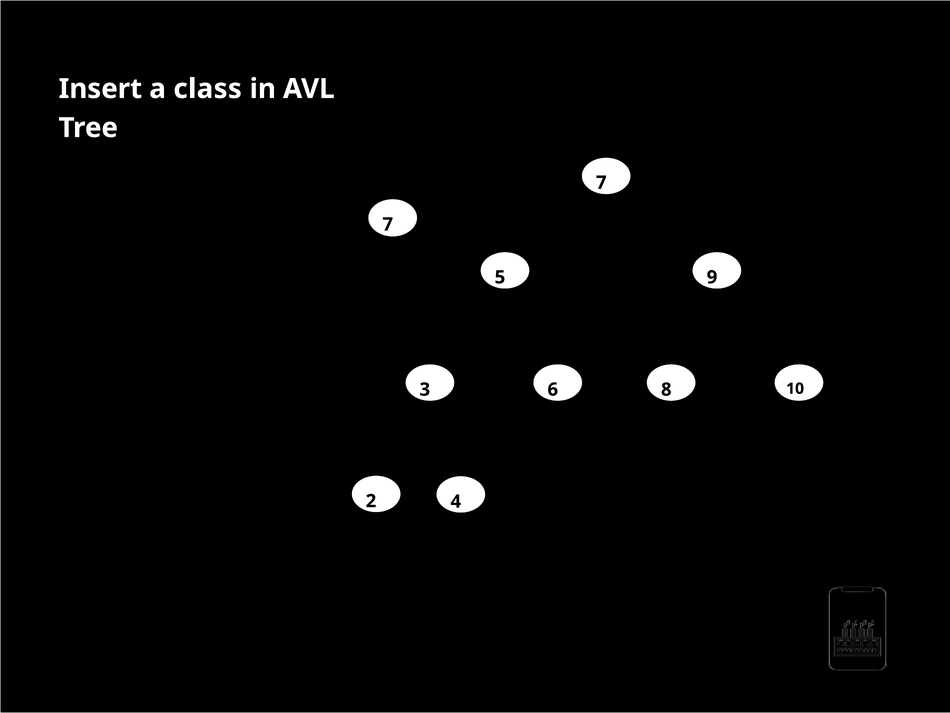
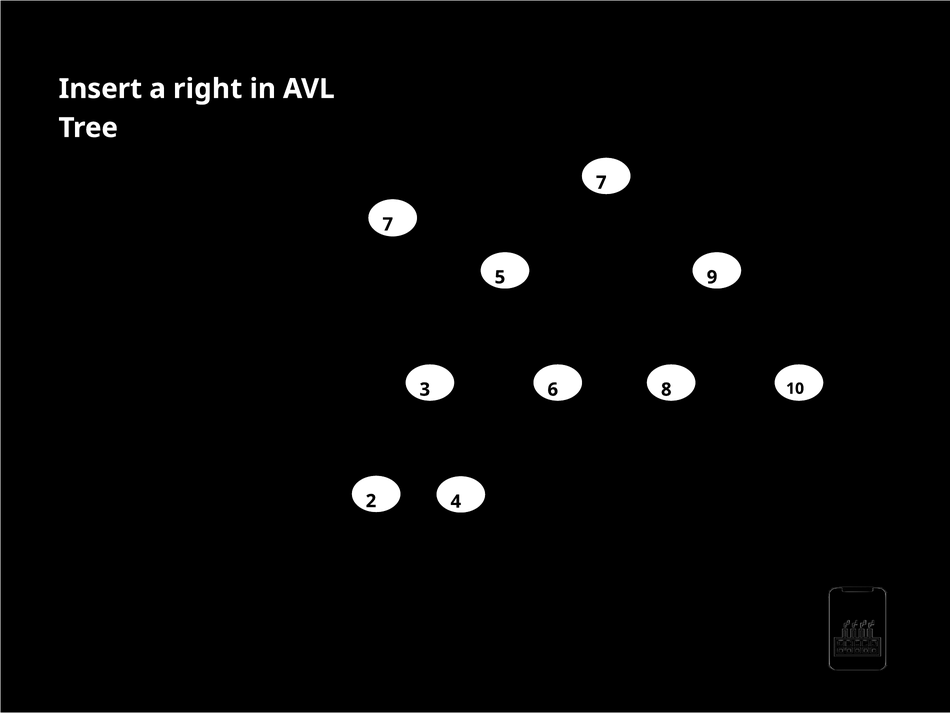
class: class -> right
